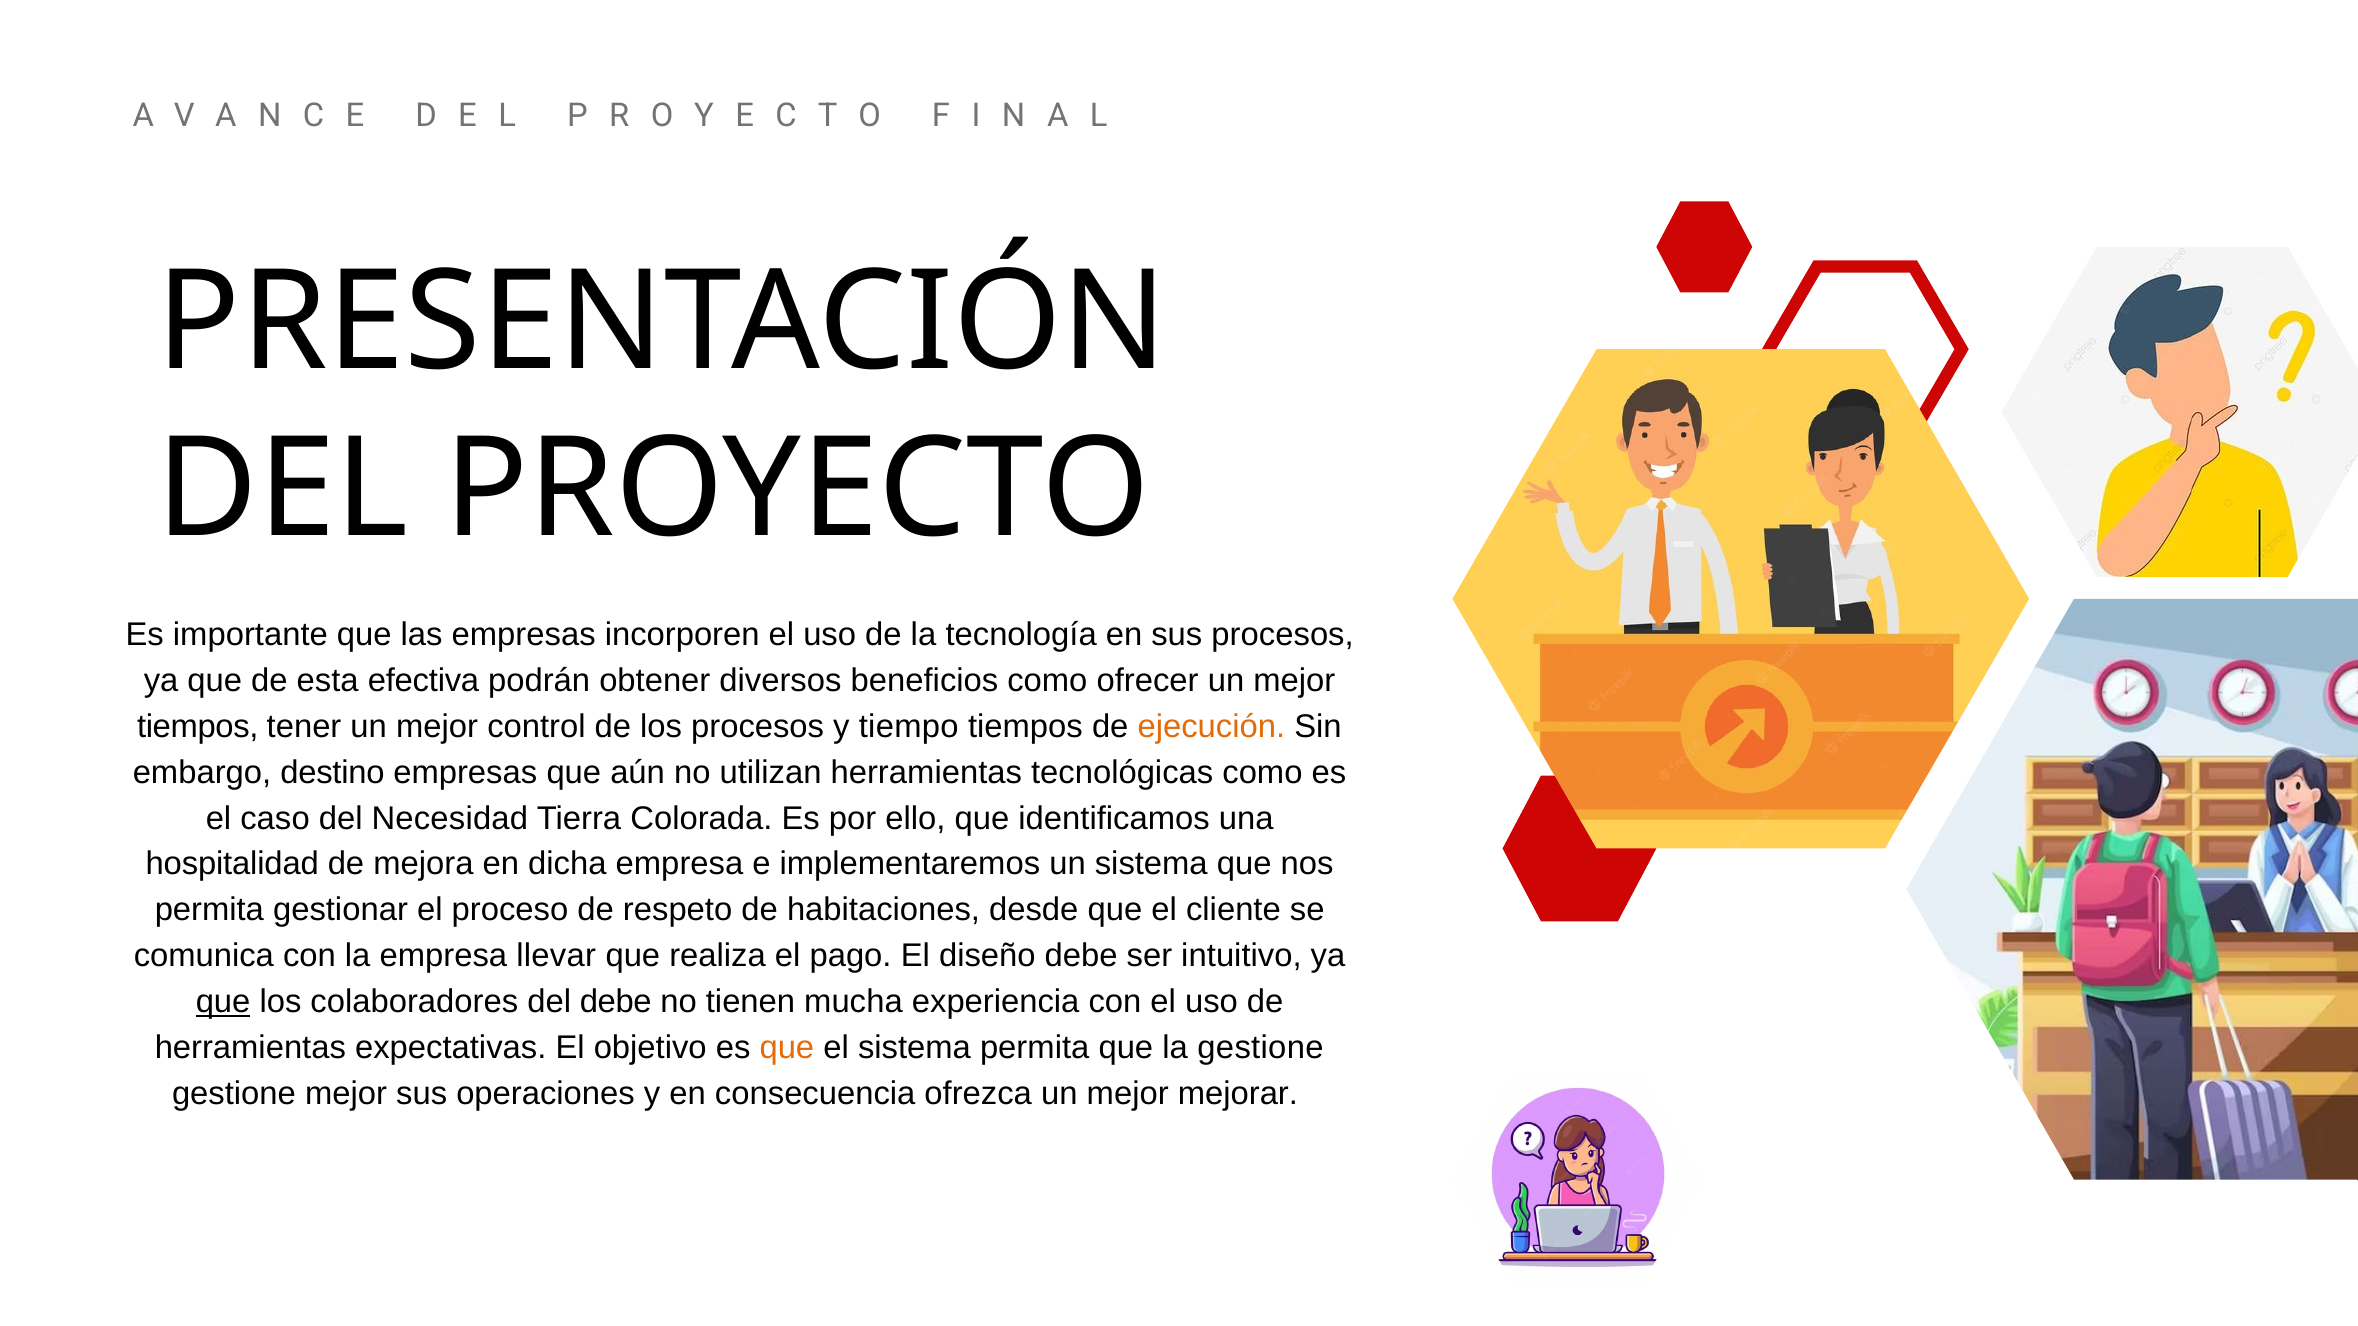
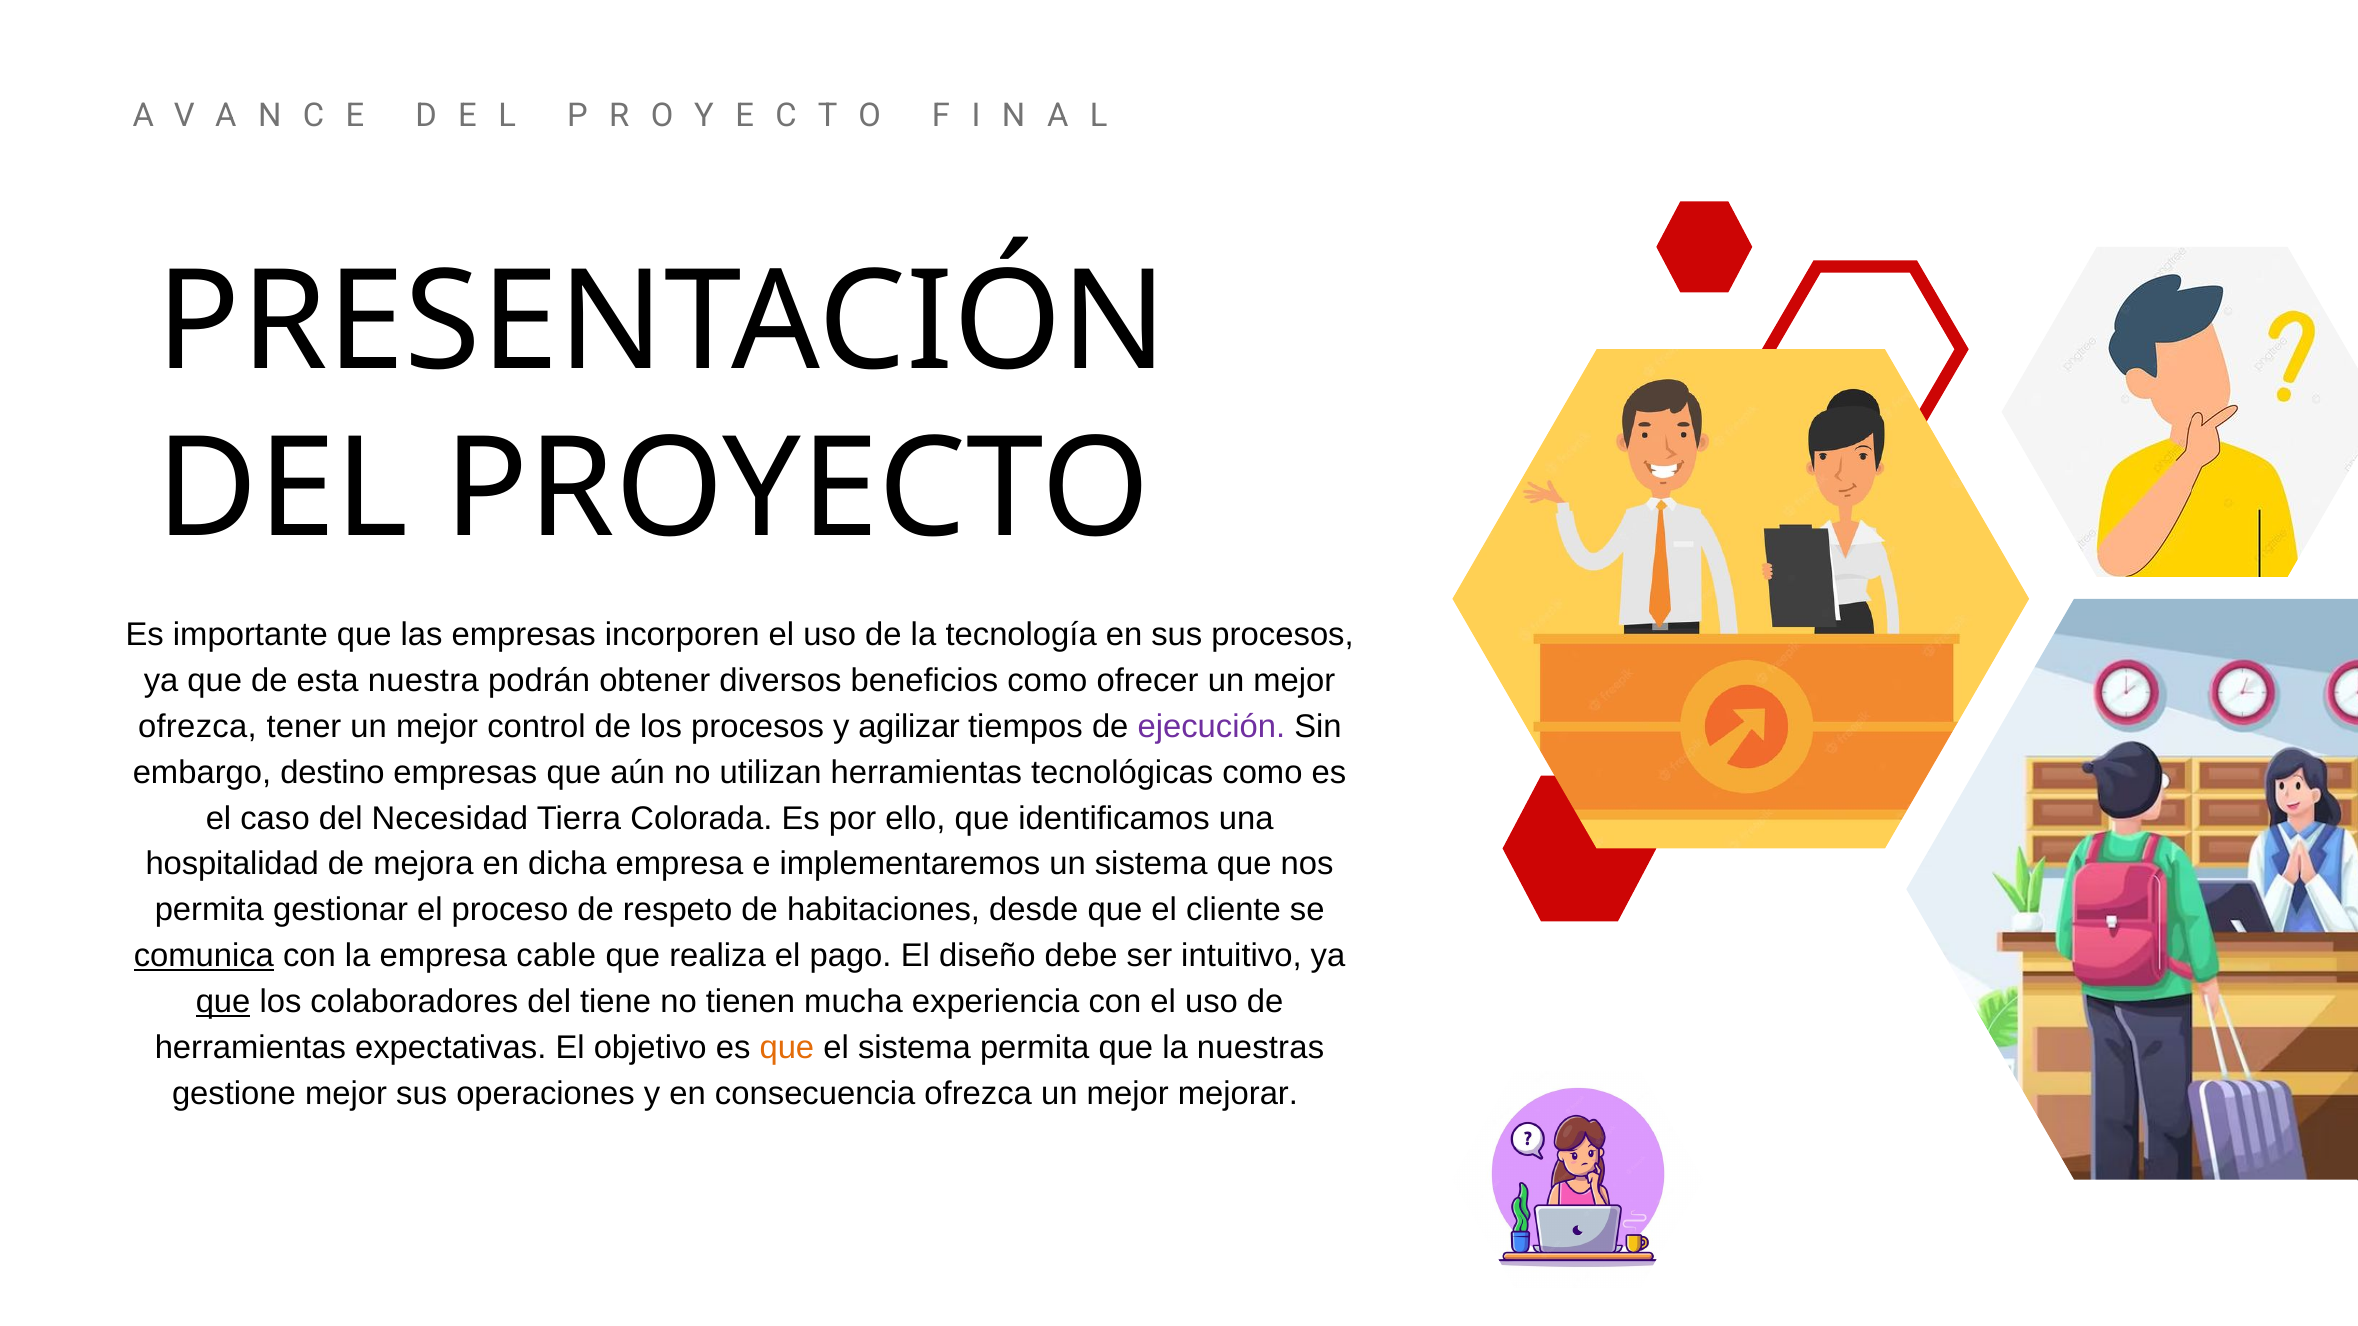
efectiva: efectiva -> nuestra
tiempos at (198, 727): tiempos -> ofrezca
tiempo: tiempo -> agilizar
ejecución colour: orange -> purple
comunica underline: none -> present
llevar: llevar -> cable
del debe: debe -> tiene
la gestione: gestione -> nuestras
